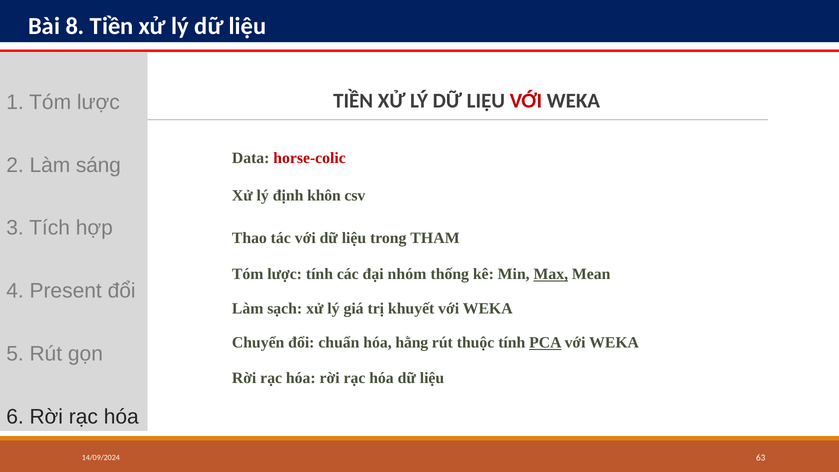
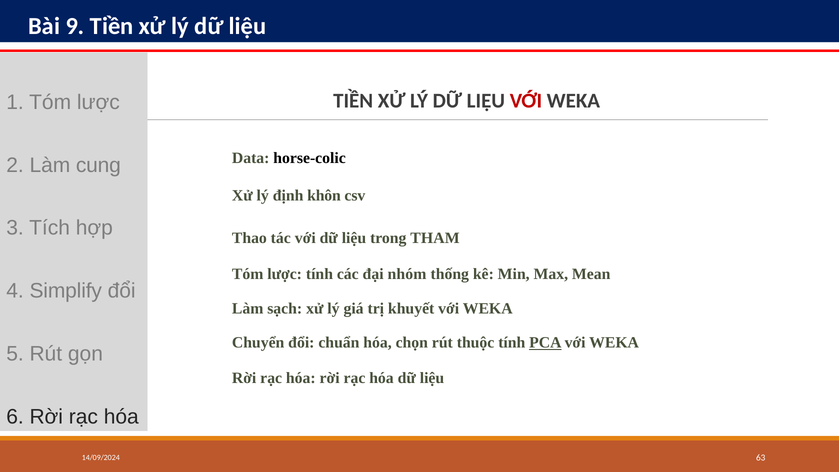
8: 8 -> 9
horse-colic colour: red -> black
sáng: sáng -> cung
Max underline: present -> none
Present: Present -> Simplify
hằng: hằng -> chọn
